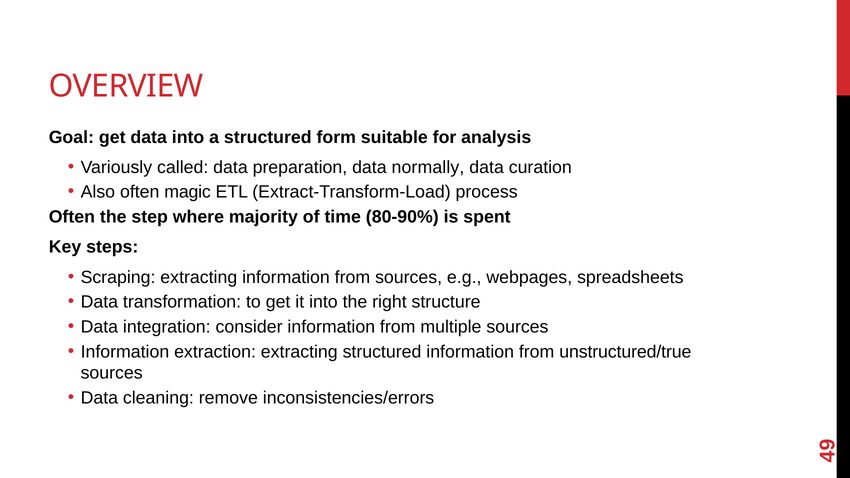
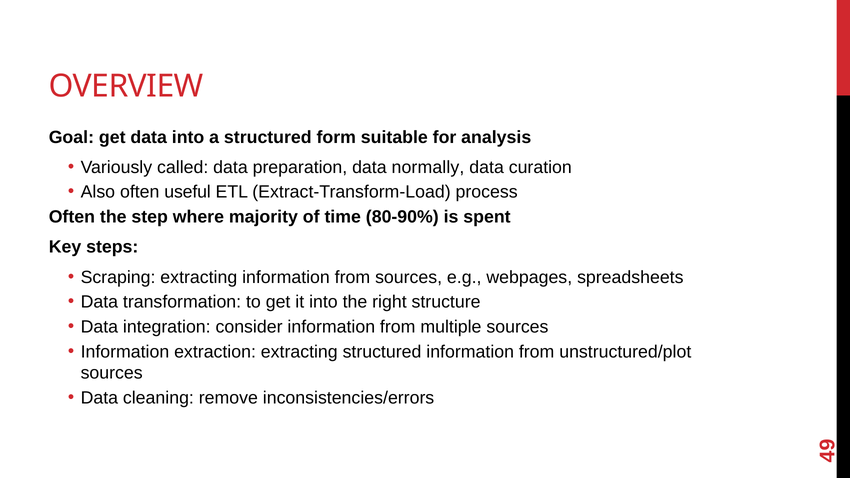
magic: magic -> useful
unstructured/true: unstructured/true -> unstructured/plot
